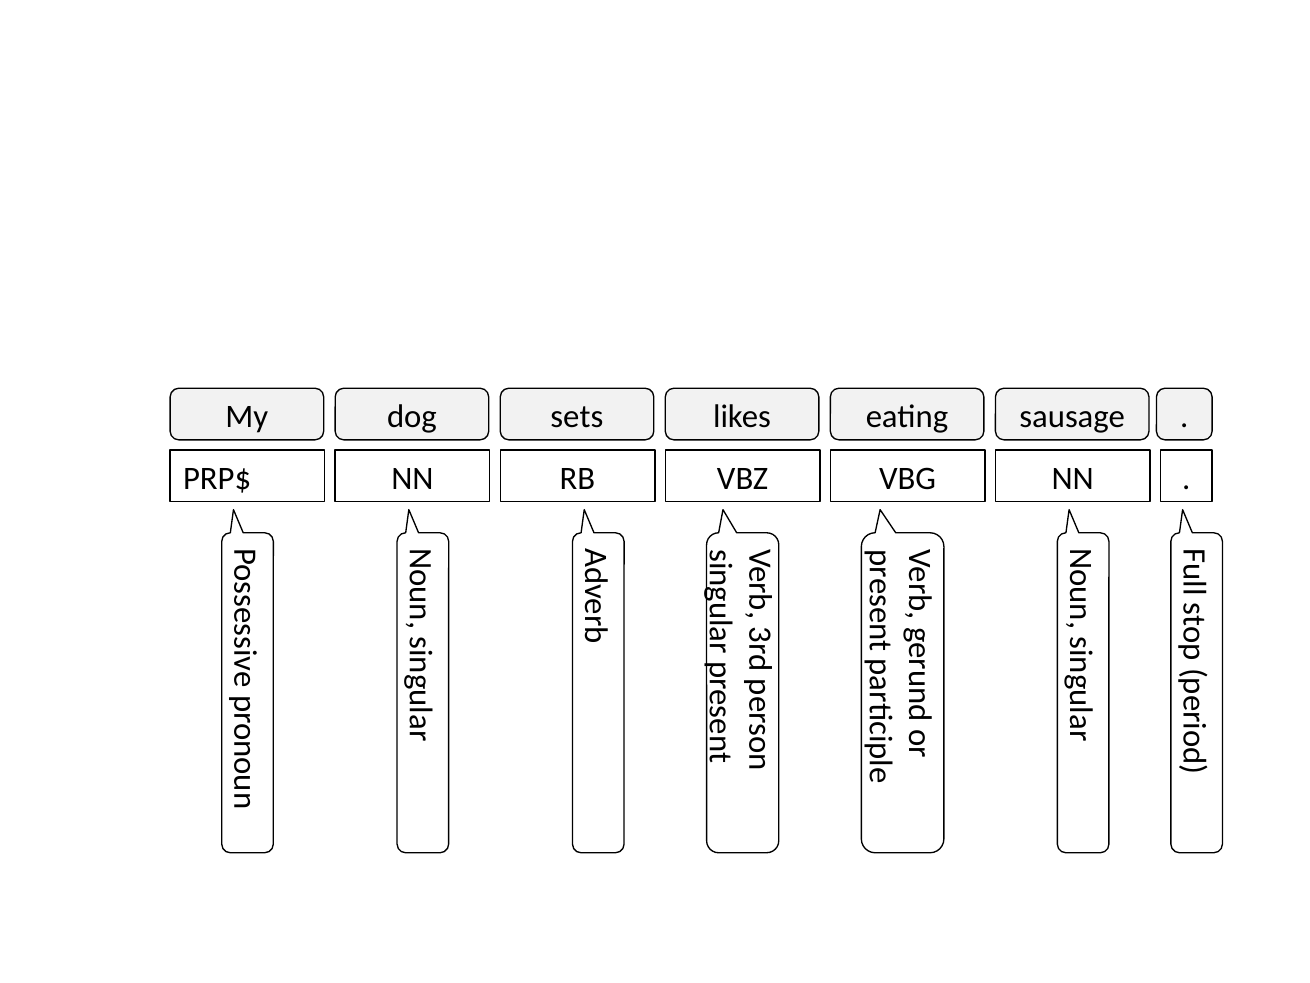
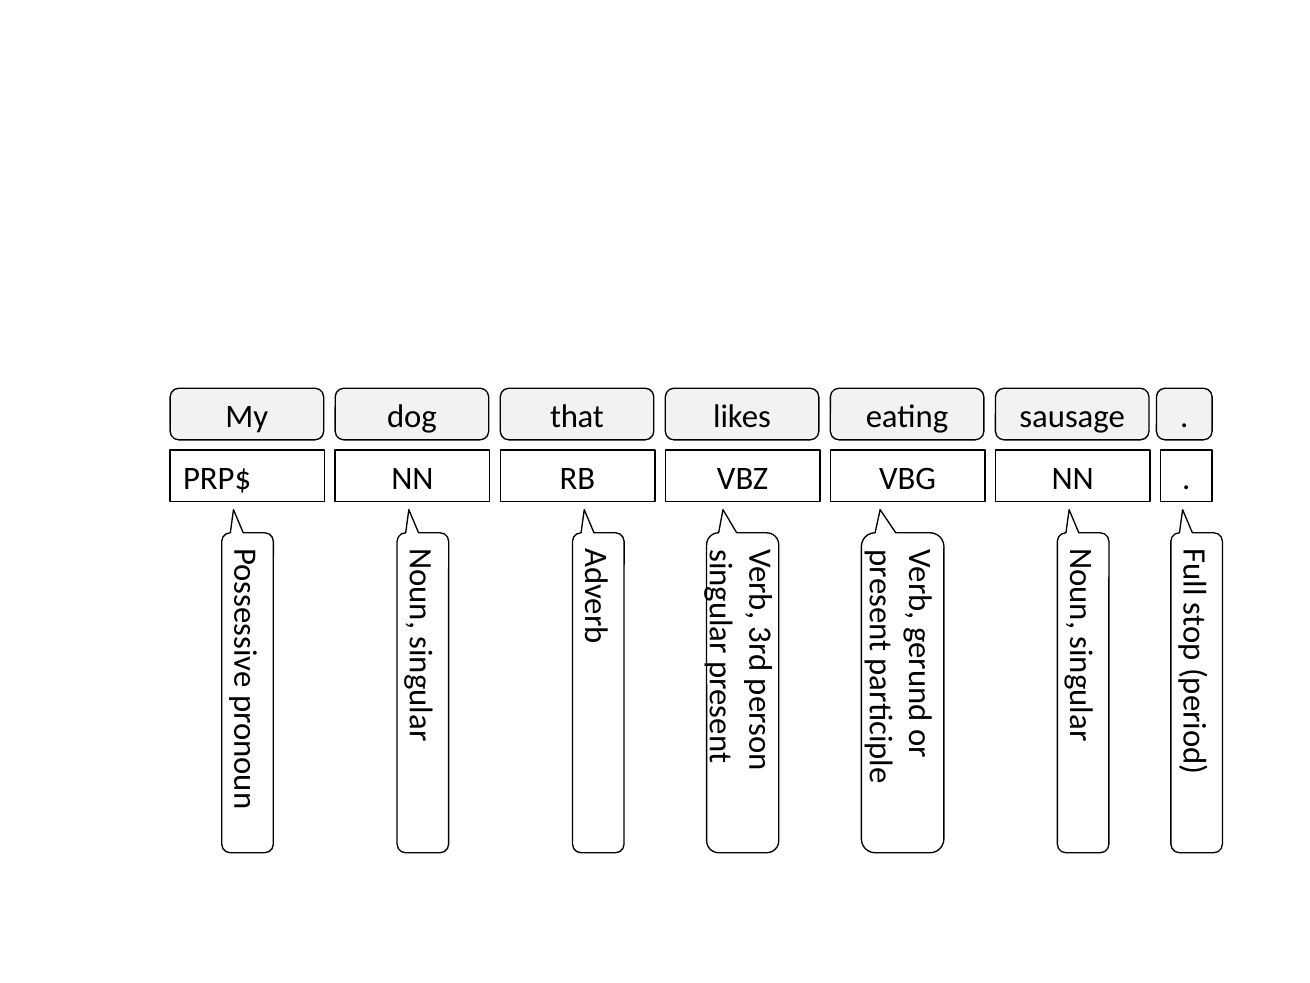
sets: sets -> that
